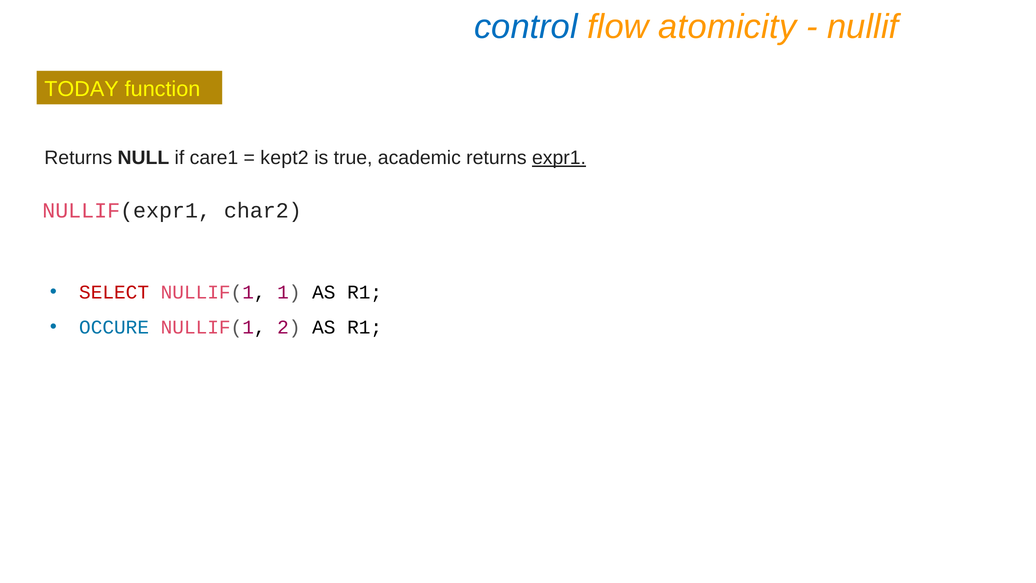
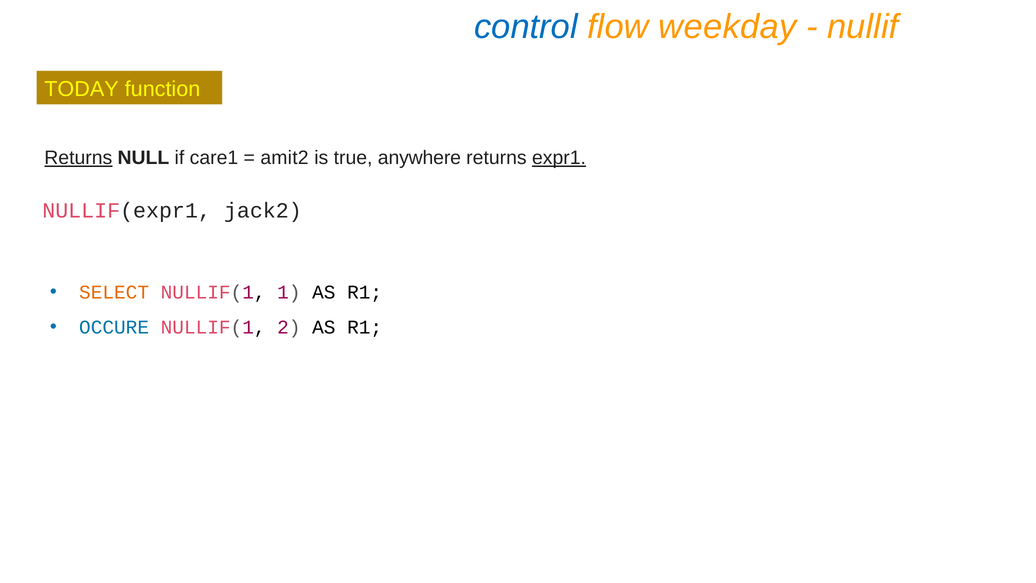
atomicity: atomicity -> weekday
Returns at (78, 158) underline: none -> present
kept2: kept2 -> amit2
academic: academic -> anywhere
char2: char2 -> jack2
SELECT colour: red -> orange
